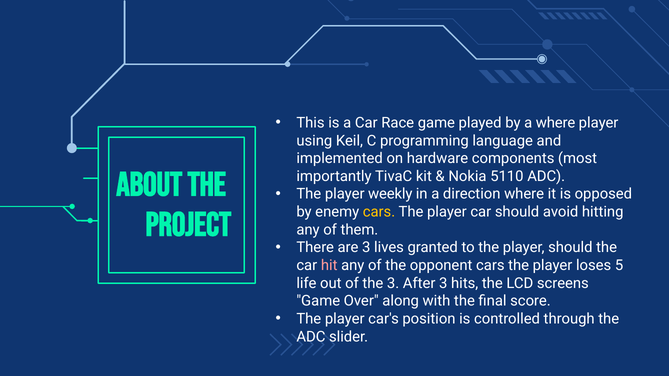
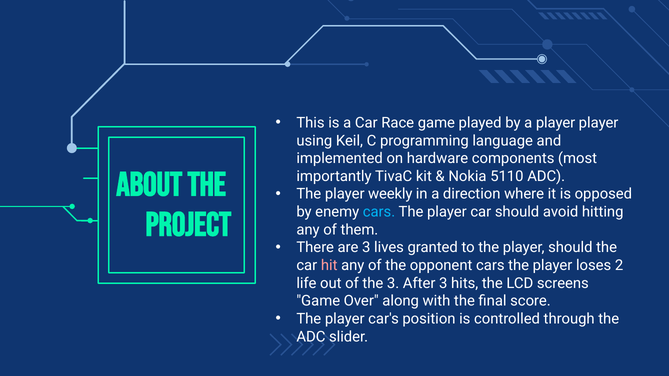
a where: where -> player
cars at (379, 212) colour: yellow -> light blue
5: 5 -> 2
